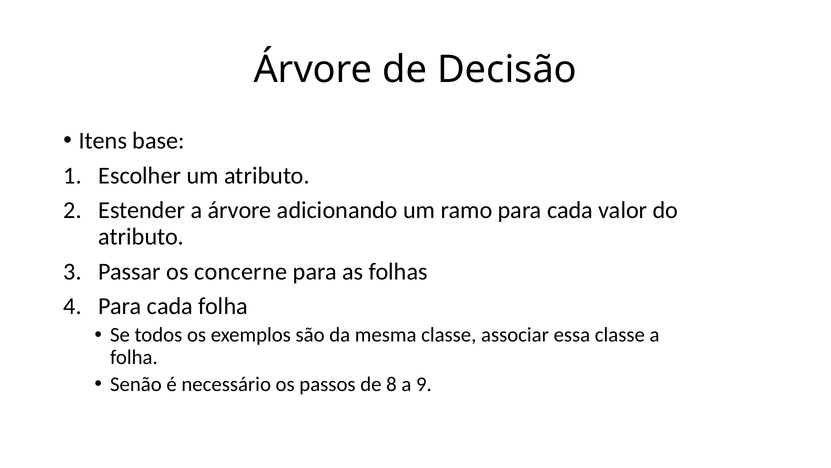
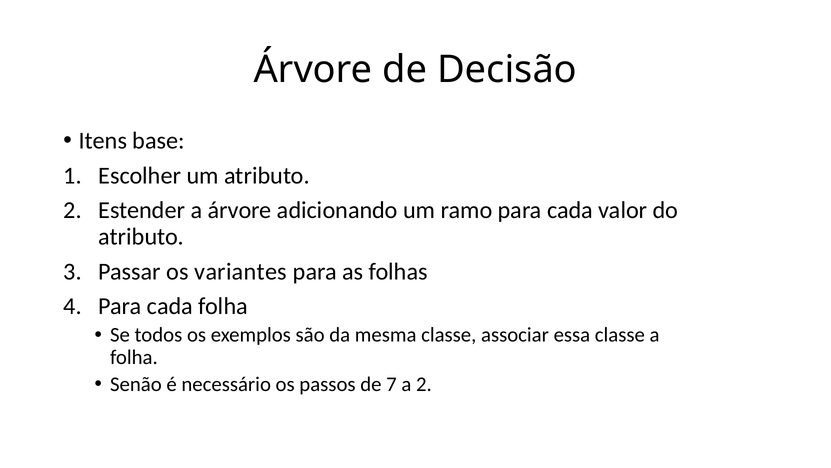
concerne: concerne -> variantes
8: 8 -> 7
a 9: 9 -> 2
